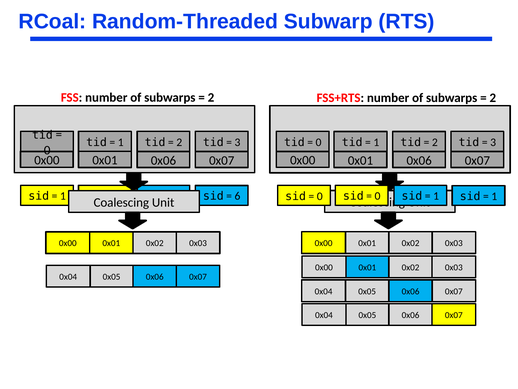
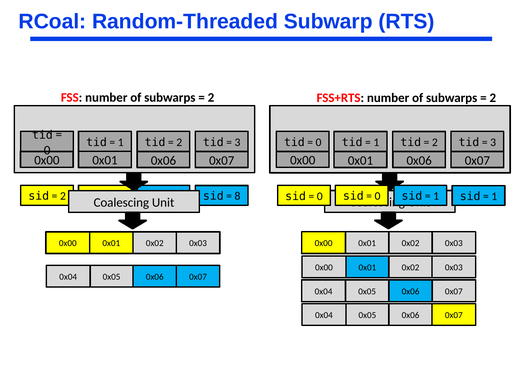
1 at (63, 196): 1 -> 2
6: 6 -> 8
